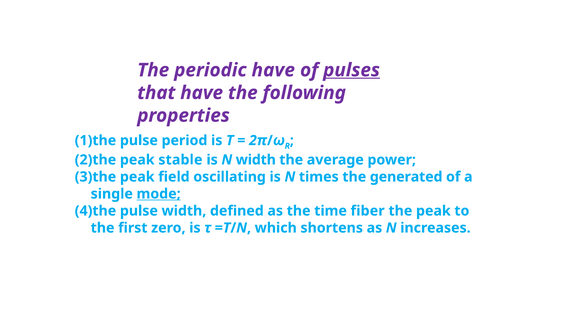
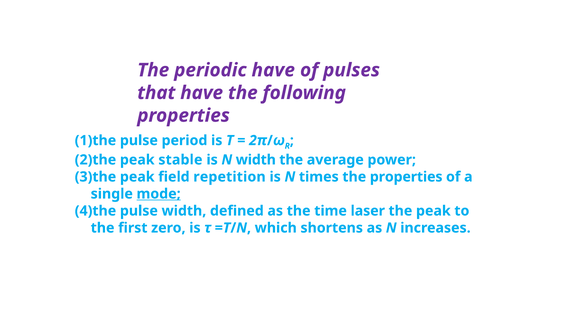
pulses underline: present -> none
oscillating: oscillating -> repetition
the generated: generated -> properties
fiber: fiber -> laser
